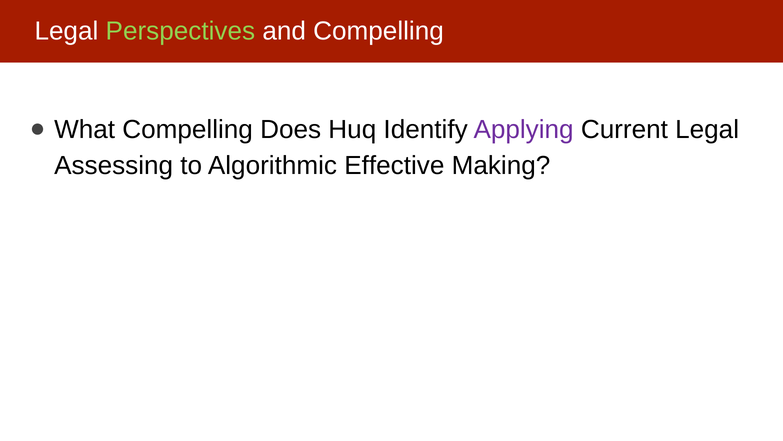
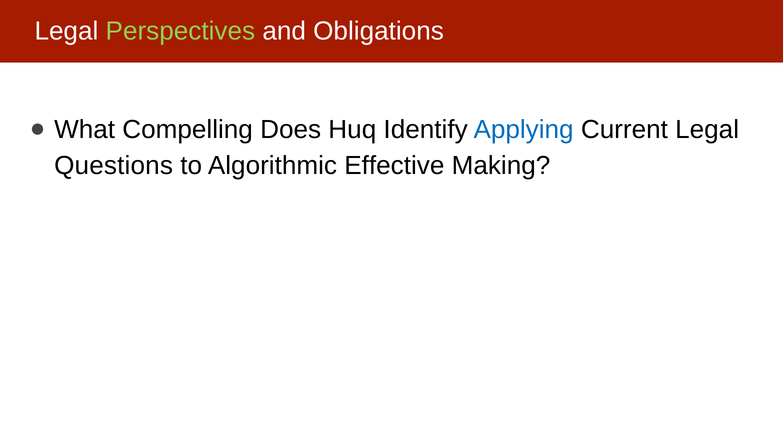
and Compelling: Compelling -> Obligations
Applying colour: purple -> blue
Assessing: Assessing -> Questions
